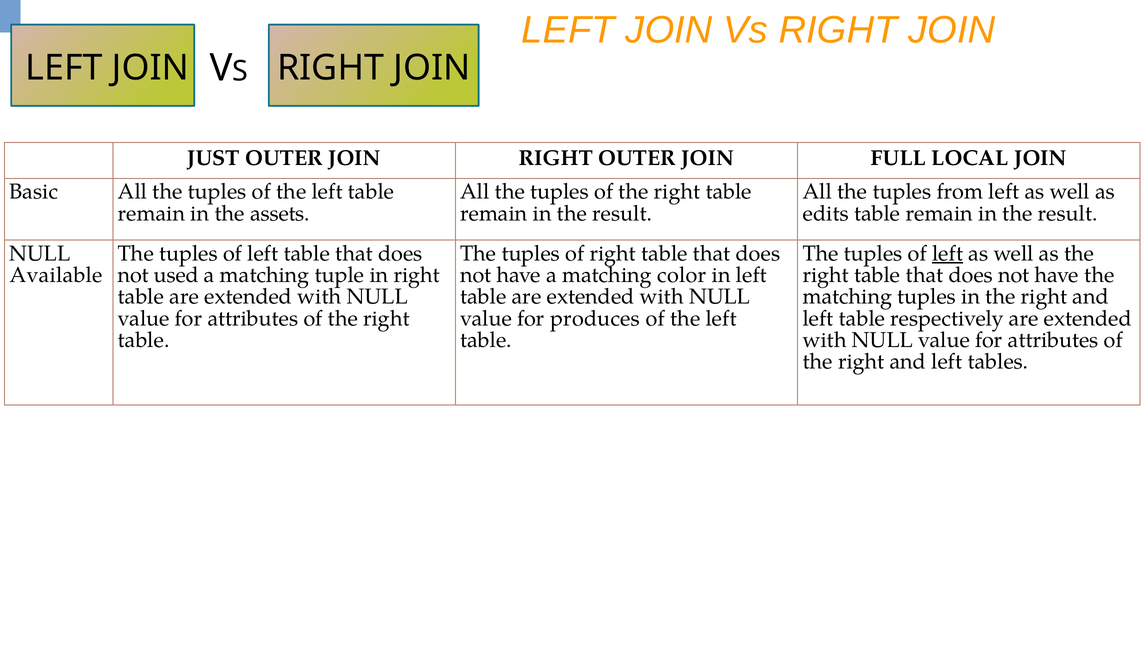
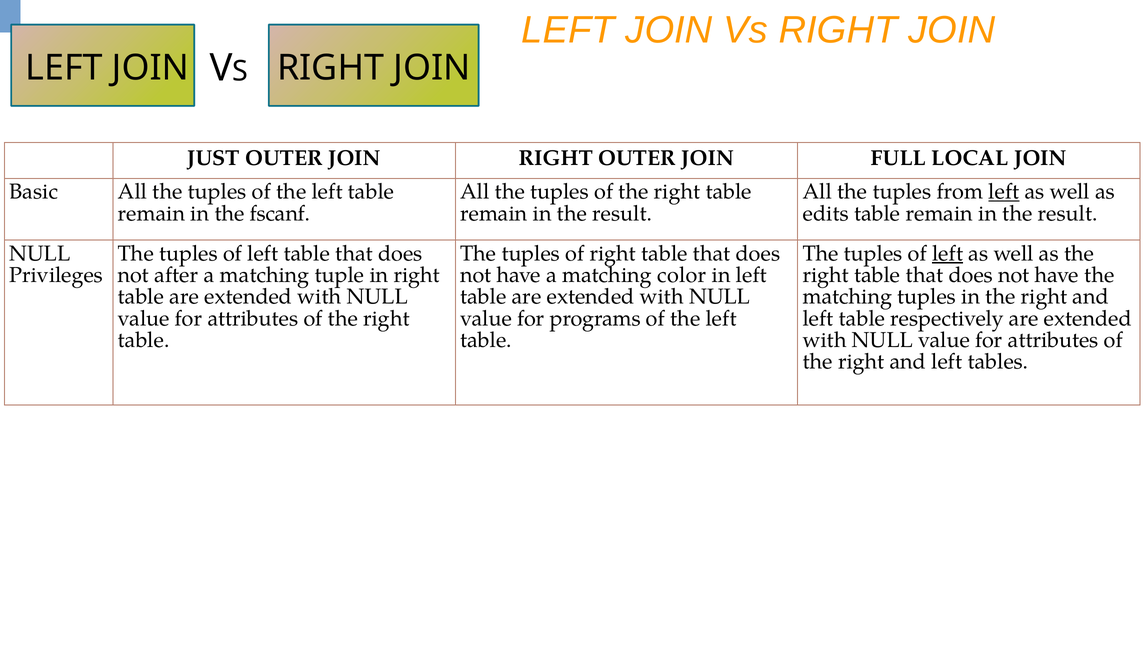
left at (1004, 192) underline: none -> present
assets: assets -> fscanf
Available: Available -> Privileges
used: used -> after
produces: produces -> programs
